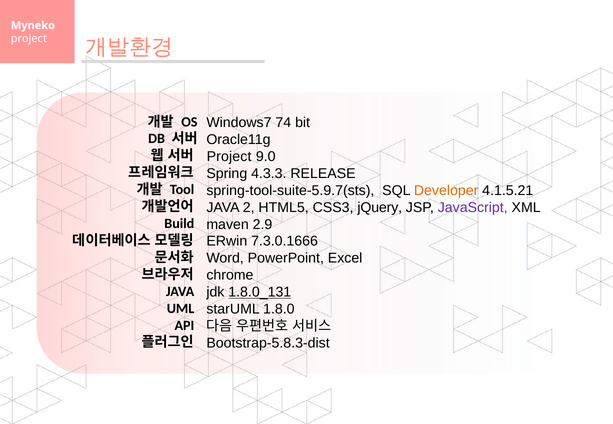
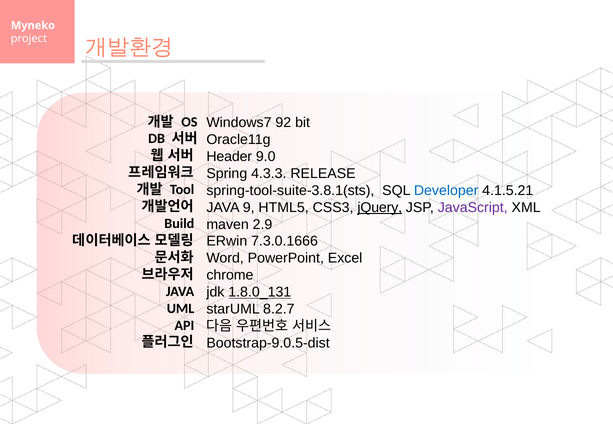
74: 74 -> 92
Project at (229, 157): Project -> Header
spring-tool-suite-5.9.7(sts: spring-tool-suite-5.9.7(sts -> spring-tool-suite-3.8.1(sts
Developer colour: orange -> blue
2: 2 -> 9
jQuery underline: none -> present
1.8.0: 1.8.0 -> 8.2.7
Bootstrap-5.8.3-dist: Bootstrap-5.8.3-dist -> Bootstrap-9.0.5-dist
